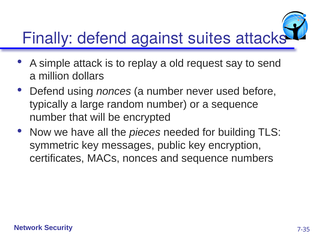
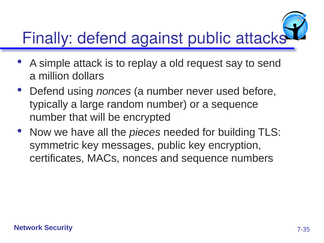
against suites: suites -> public
